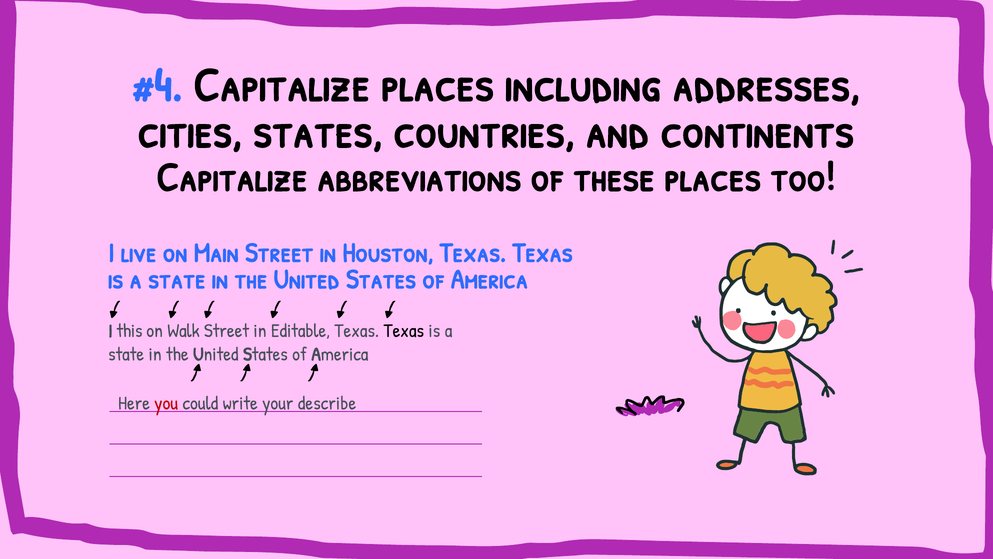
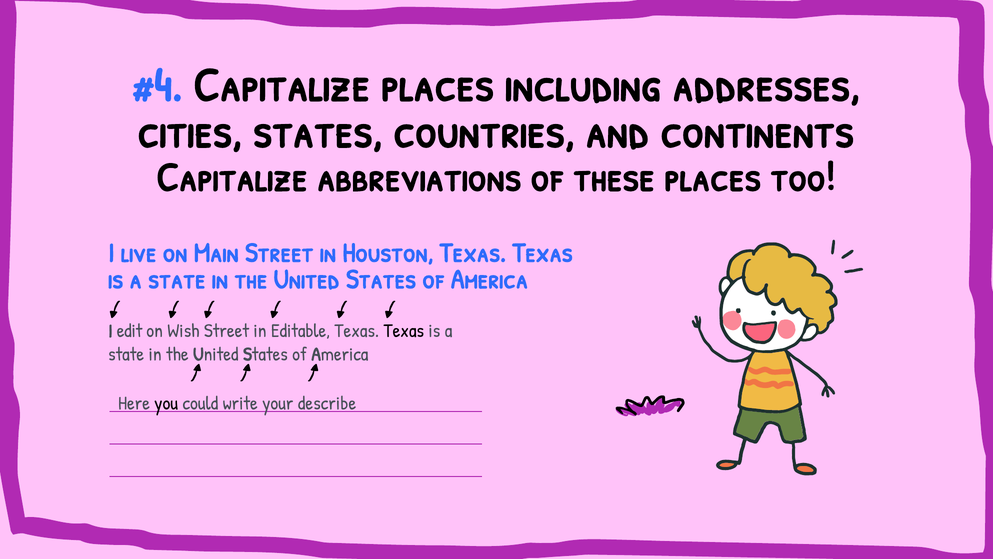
this: this -> edit
Walk: Walk -> Wish
you colour: red -> black
